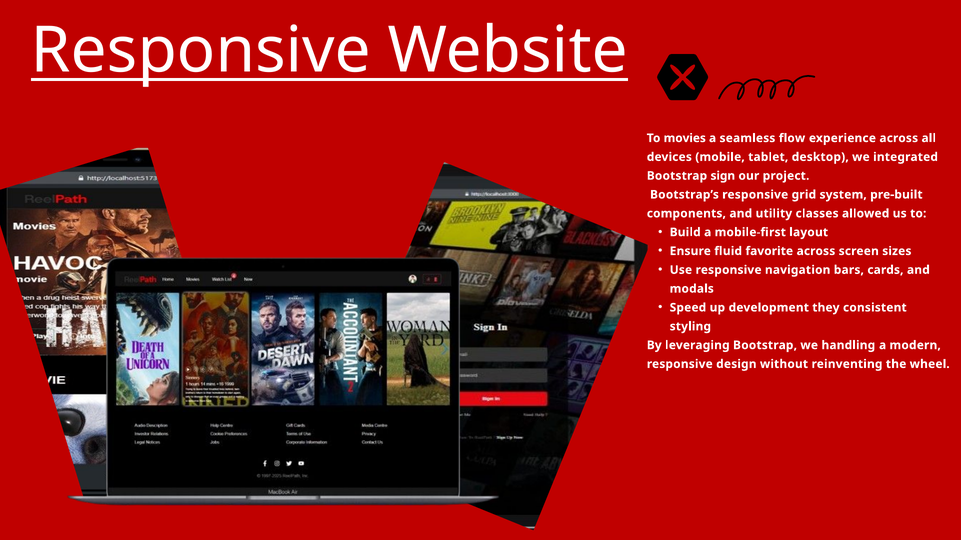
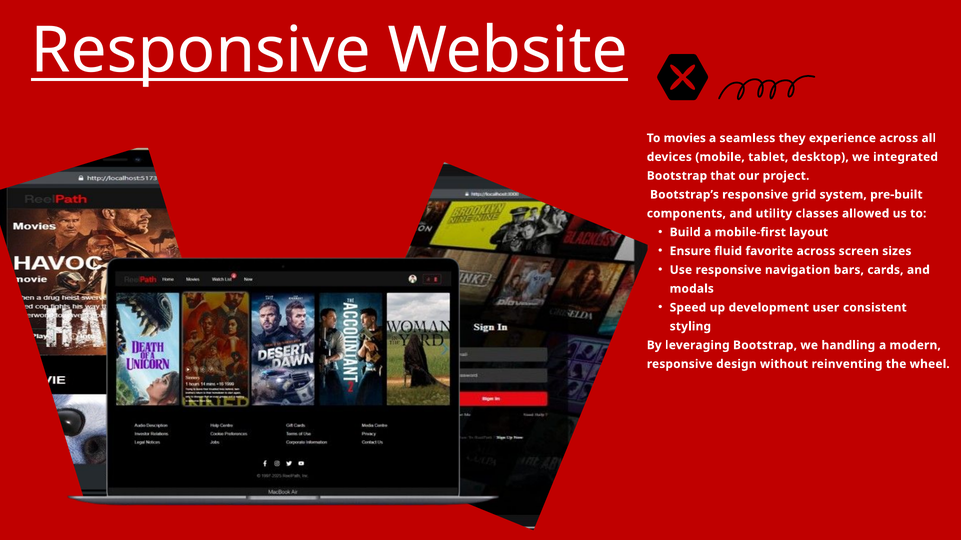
flow: flow -> they
sign: sign -> that
they: they -> user
